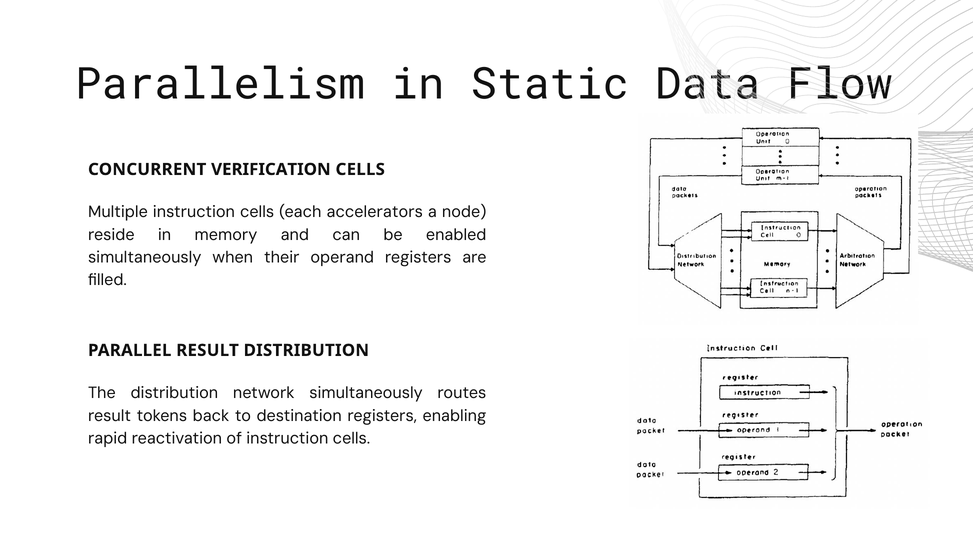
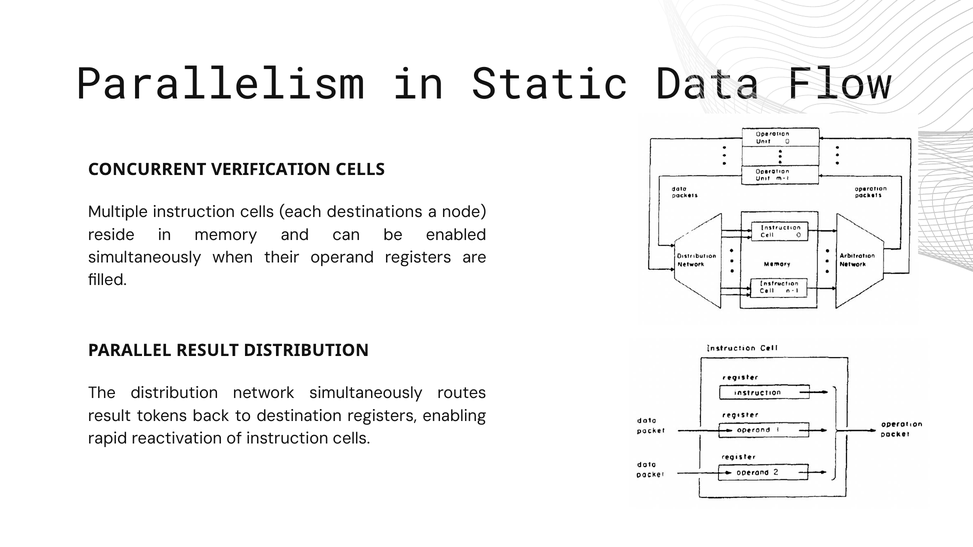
accelerators: accelerators -> destinations
